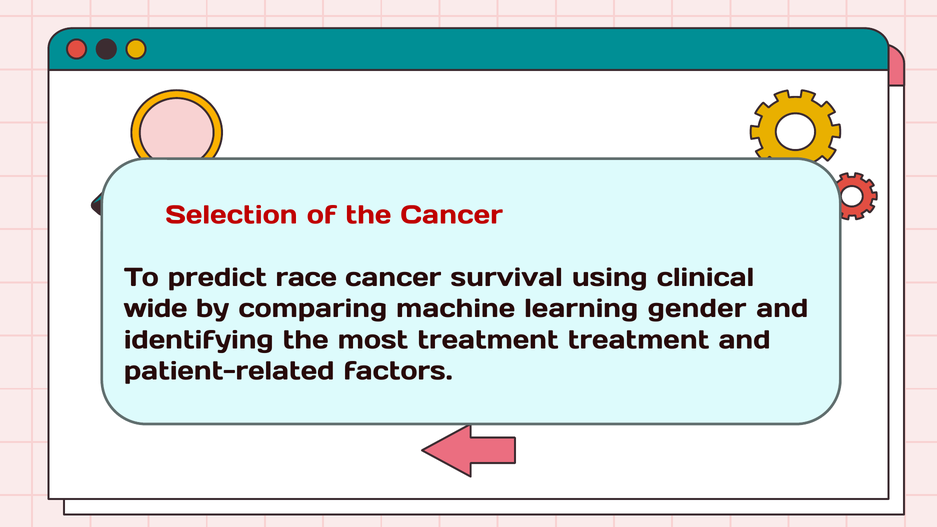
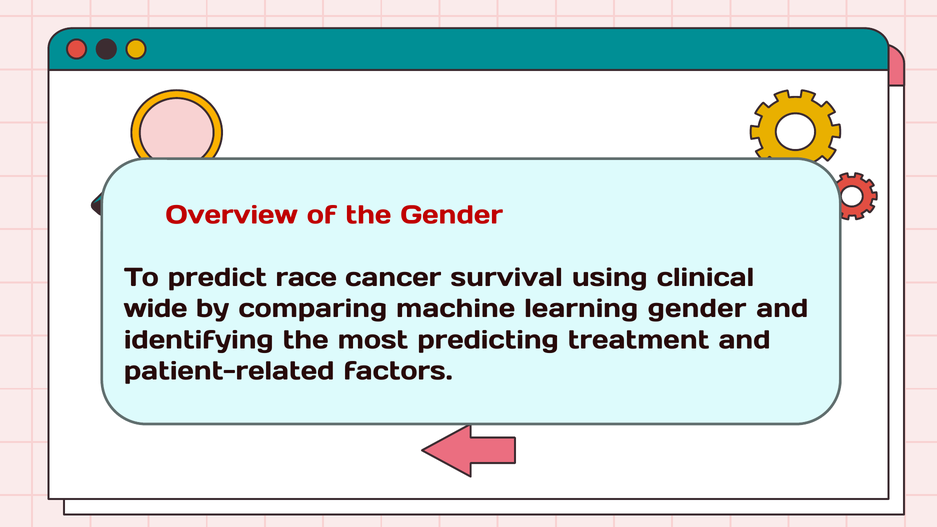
Selection: Selection -> Overview
the Cancer: Cancer -> Gender
most treatment: treatment -> predicting
